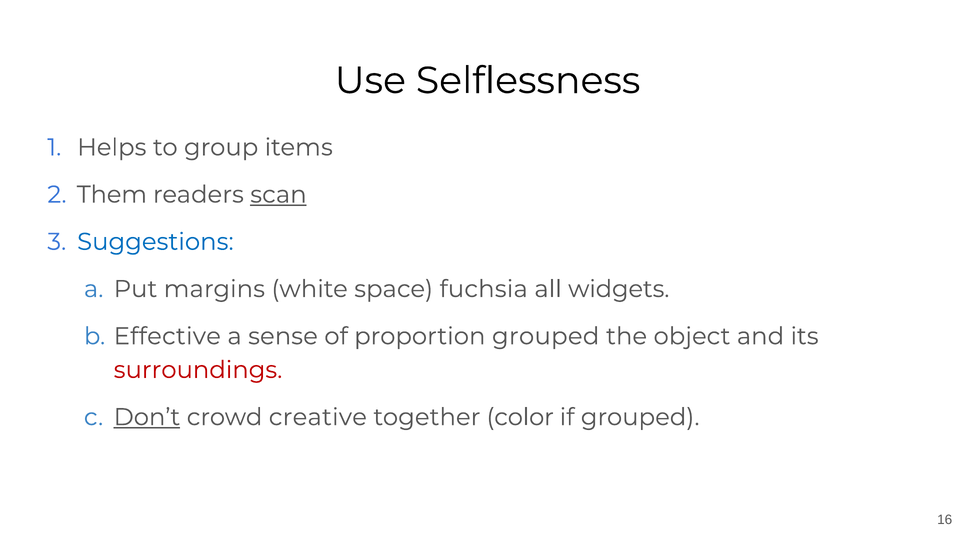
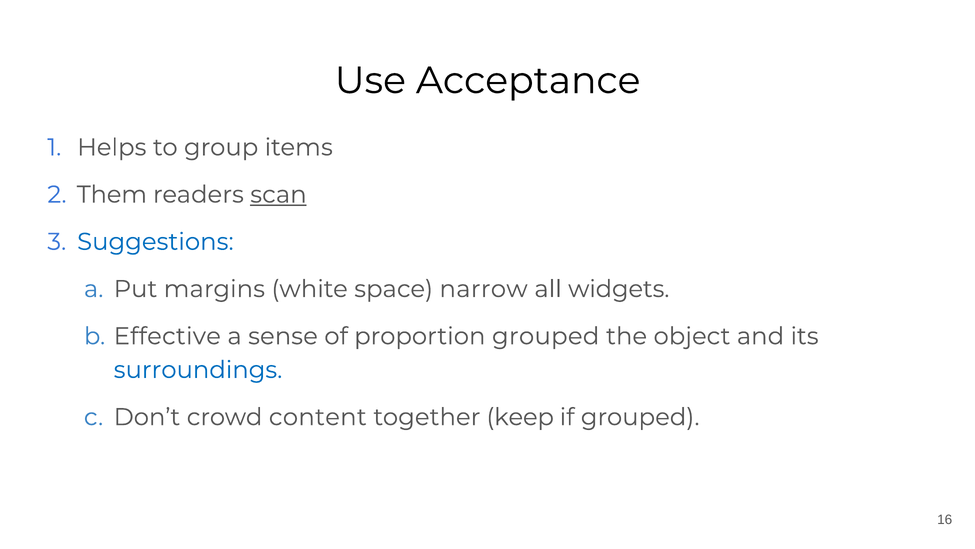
Selflessness: Selflessness -> Acceptance
fuchsia: fuchsia -> narrow
surroundings colour: red -> blue
Don’t underline: present -> none
creative: creative -> content
color: color -> keep
